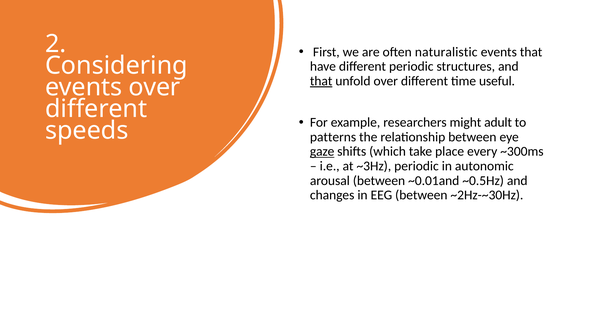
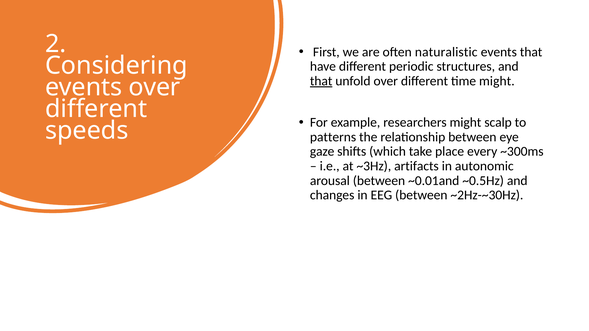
time useful: useful -> might
adult: adult -> scalp
gaze underline: present -> none
~3Hz periodic: periodic -> artifacts
